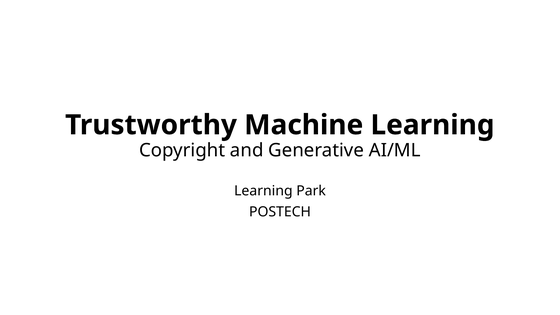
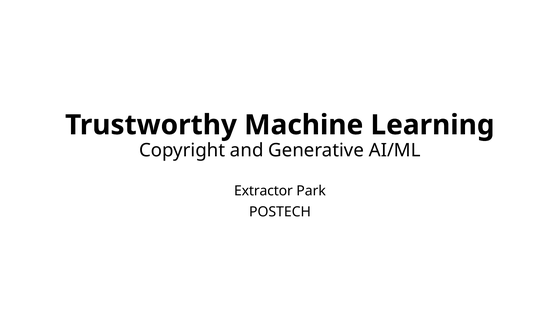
Learning at (263, 191): Learning -> Extractor
